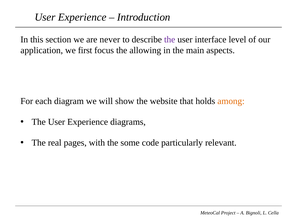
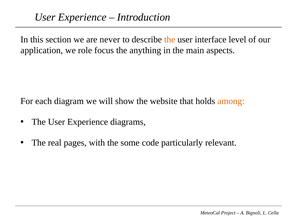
the at (170, 39) colour: purple -> orange
first: first -> role
allowing: allowing -> anything
